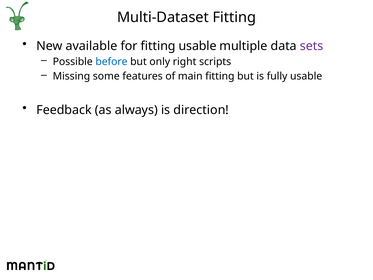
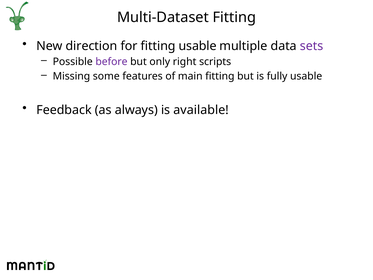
available: available -> direction
before colour: blue -> purple
direction: direction -> available
